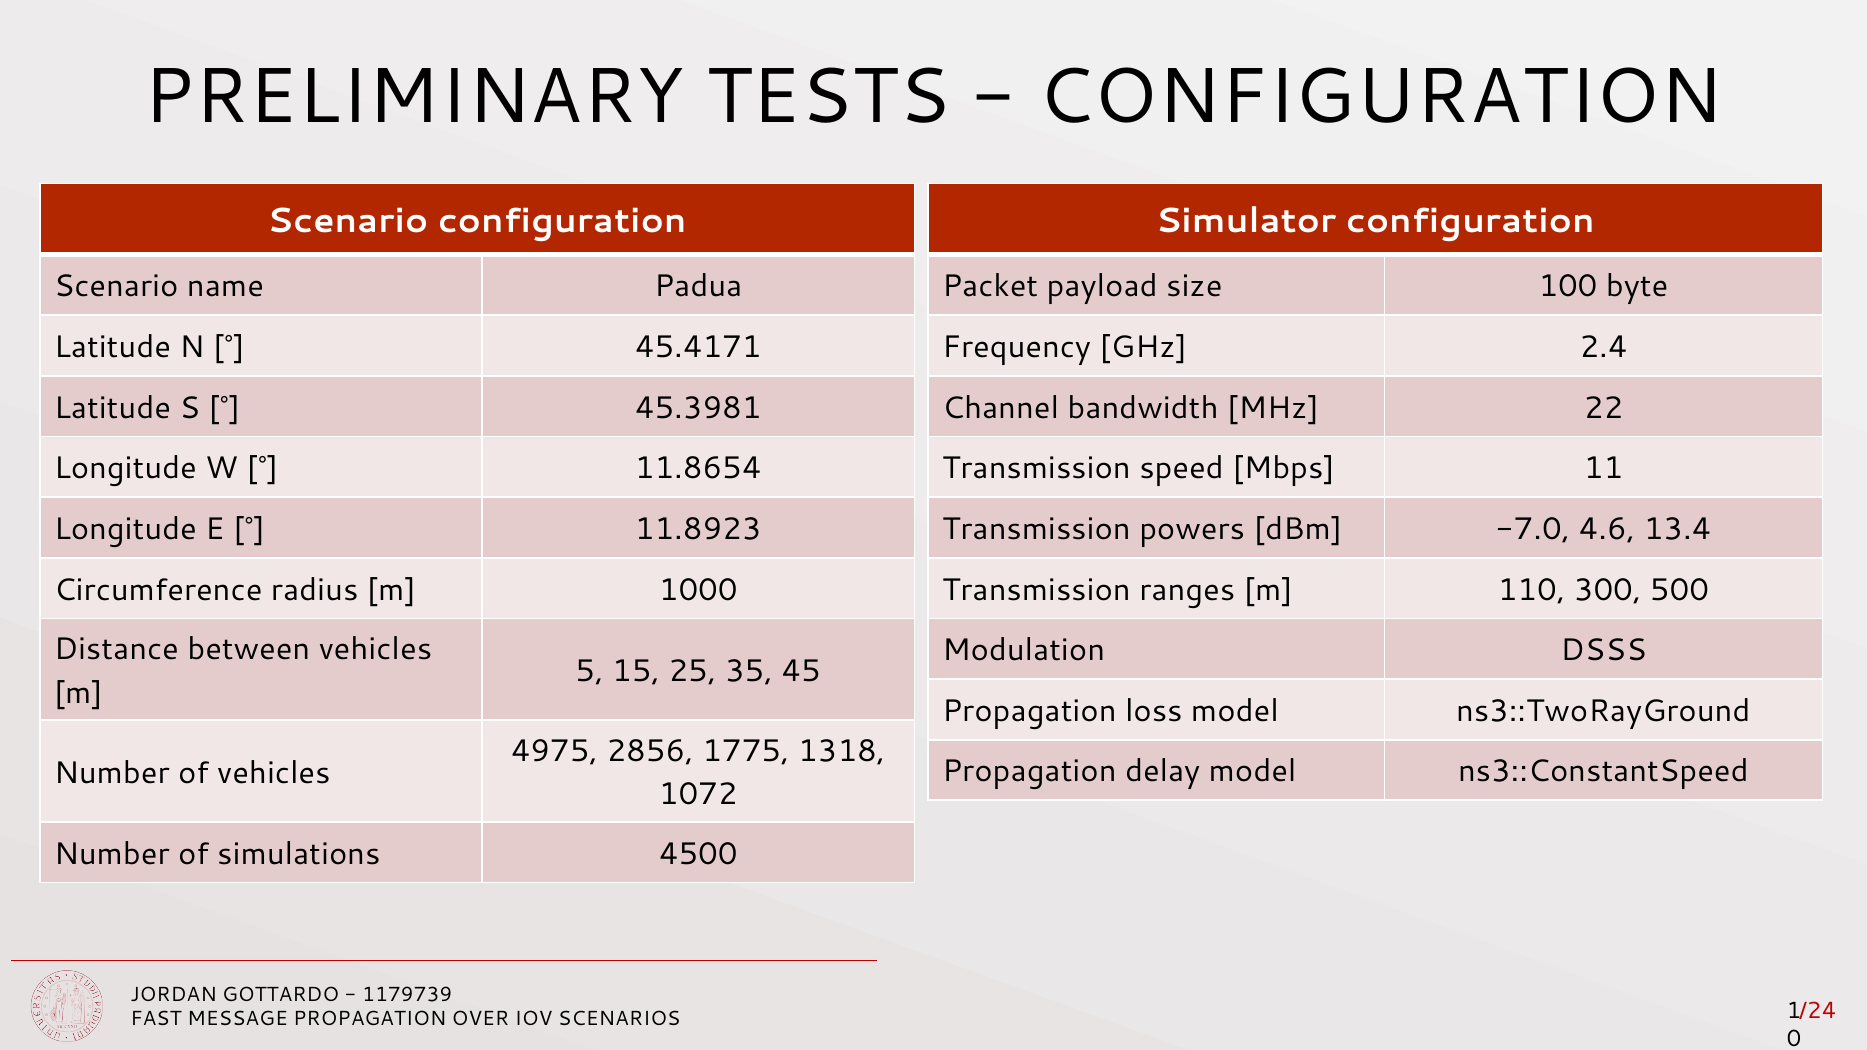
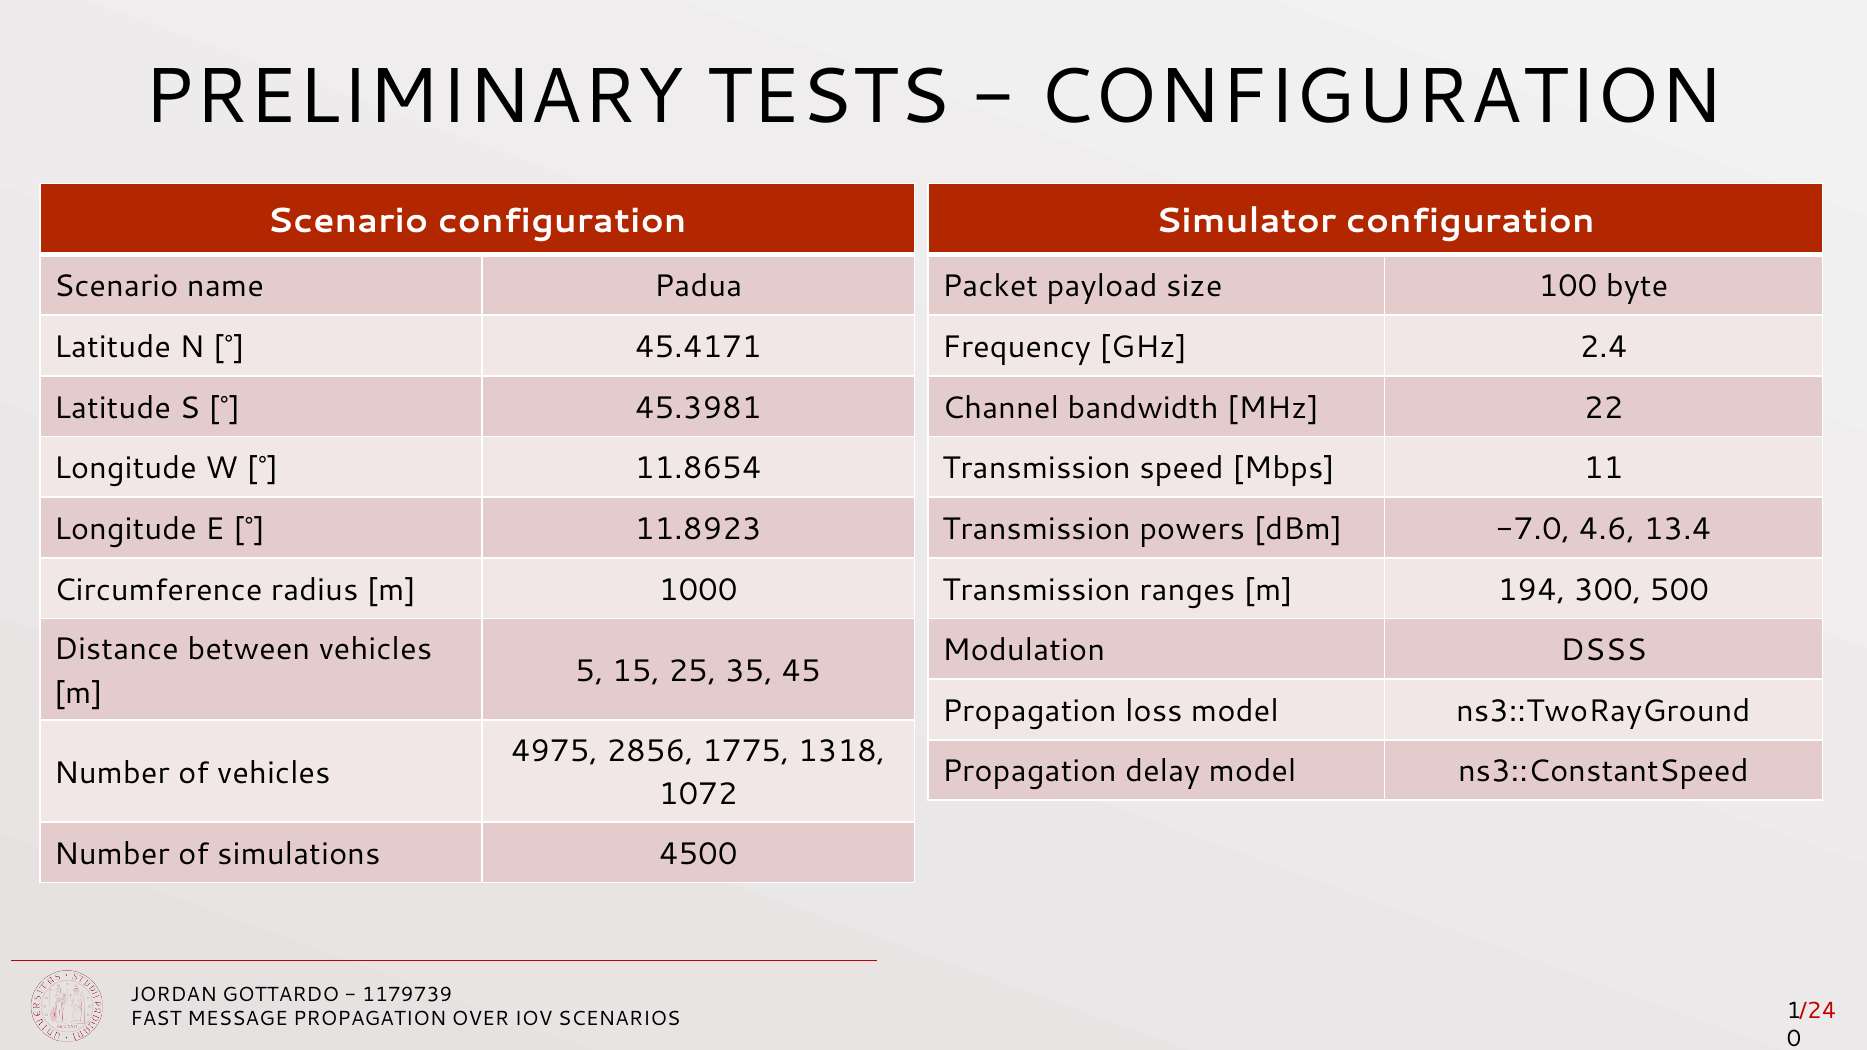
110: 110 -> 194
